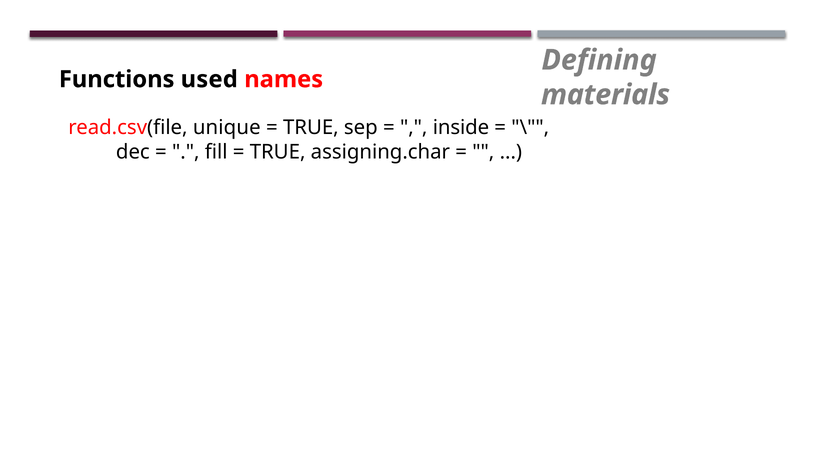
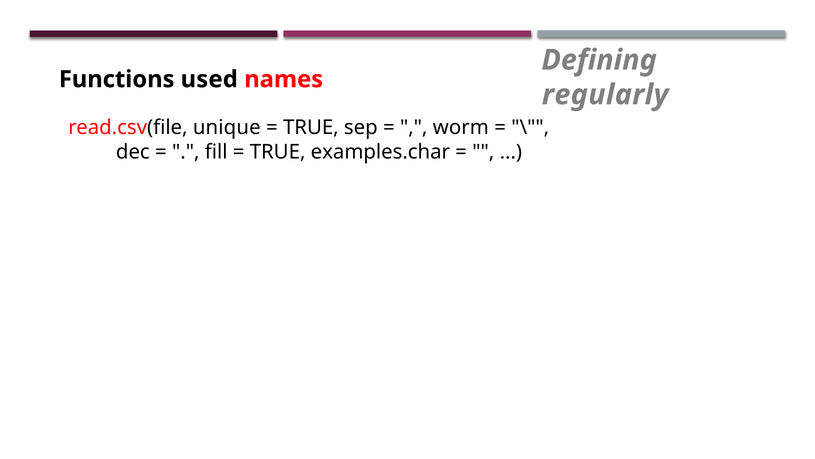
materials: materials -> regularly
inside: inside -> worm
assigning.char: assigning.char -> examples.char
